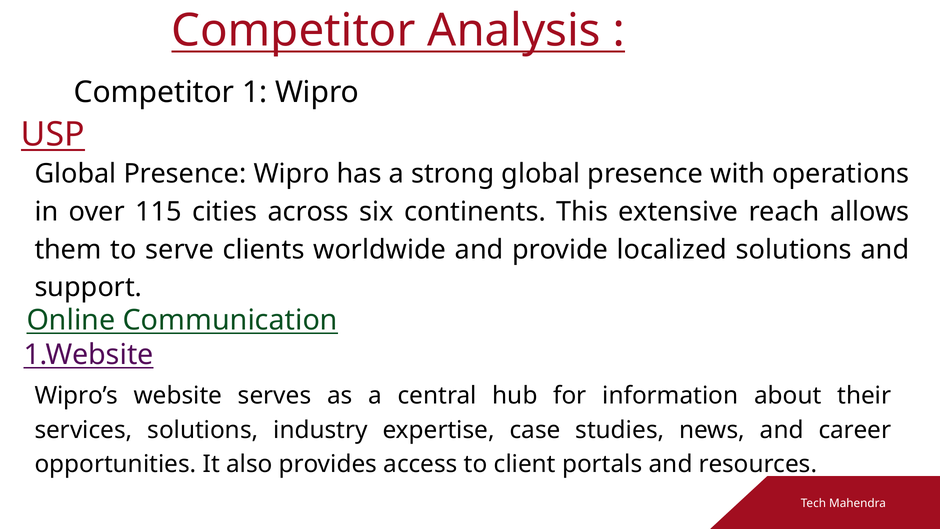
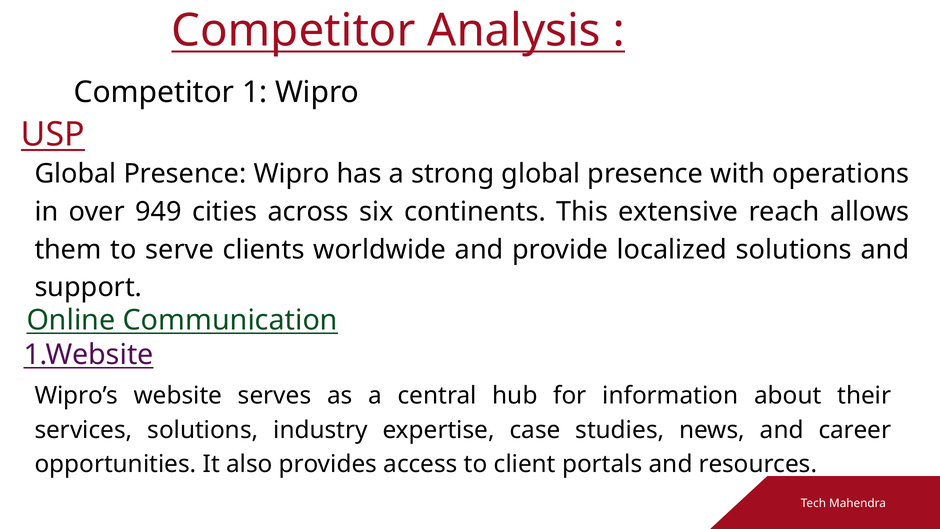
115: 115 -> 949
